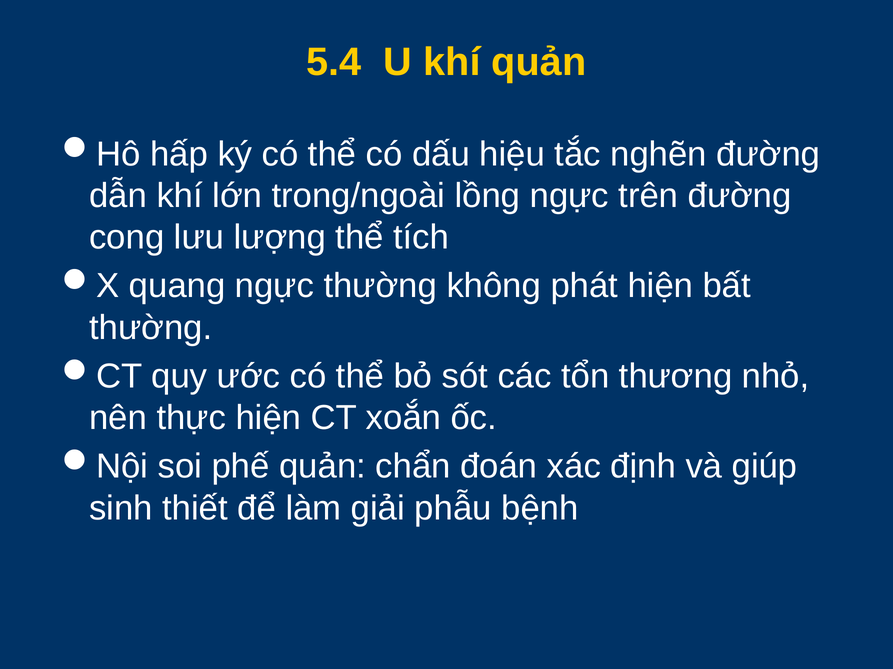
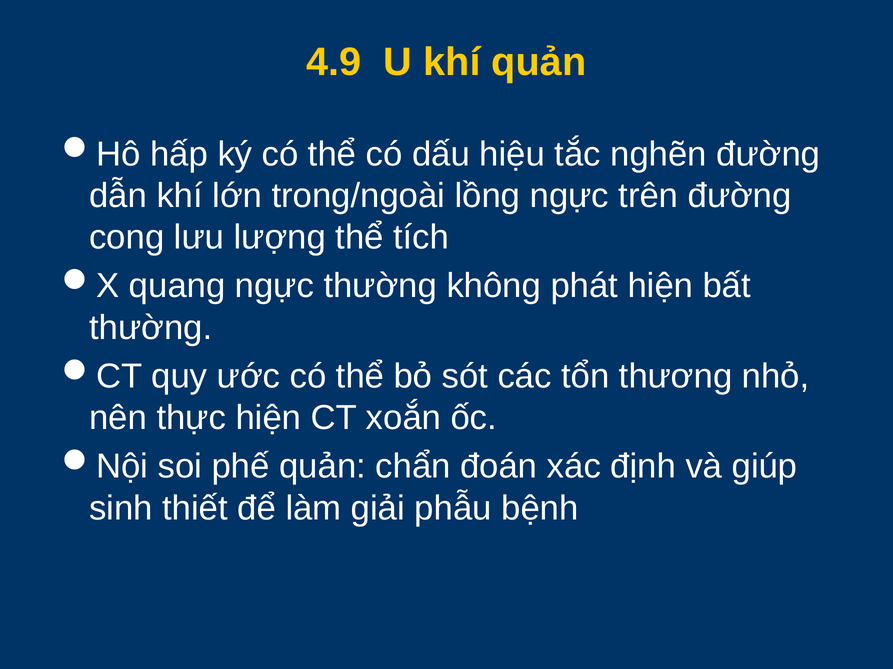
5.4: 5.4 -> 4.9
